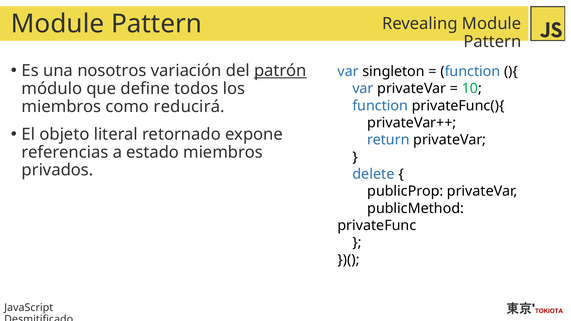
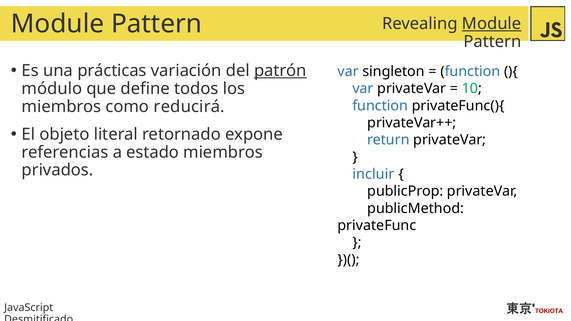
Module at (492, 24) underline: none -> present
nosotros: nosotros -> prácticas
delete: delete -> incluir
